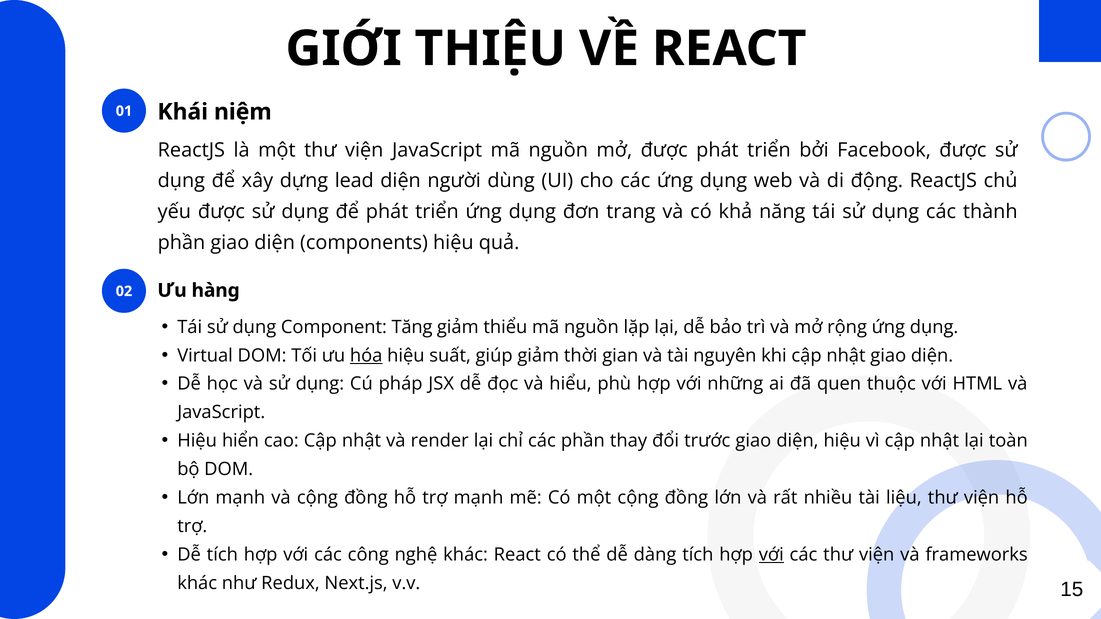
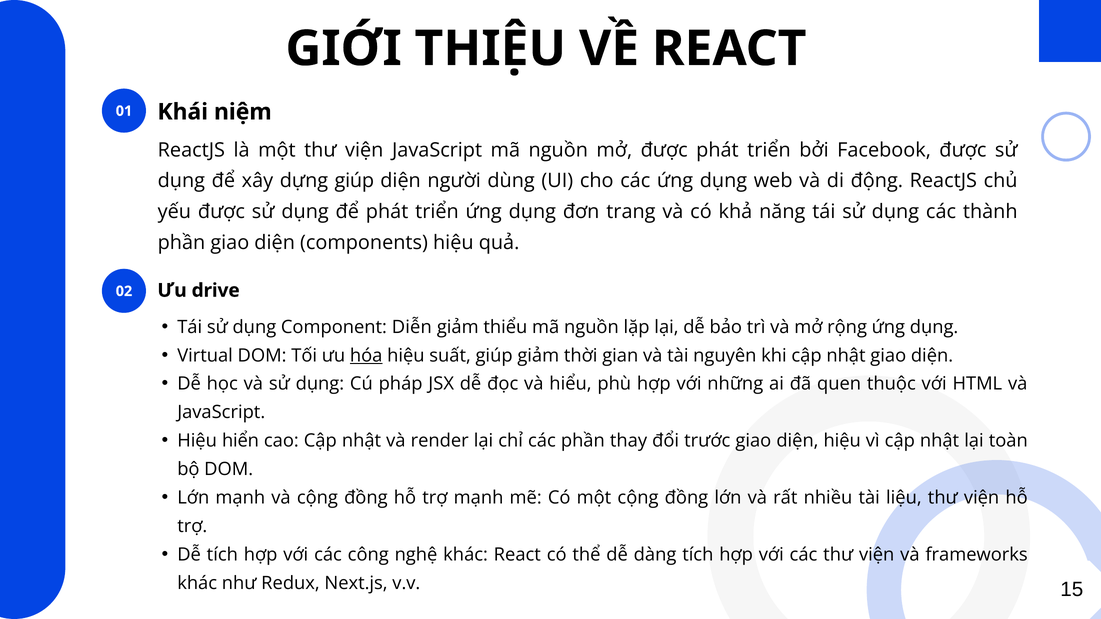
dựng lead: lead -> giúp
hàng: hàng -> drive
Tăng: Tăng -> Diễn
với at (771, 555) underline: present -> none
